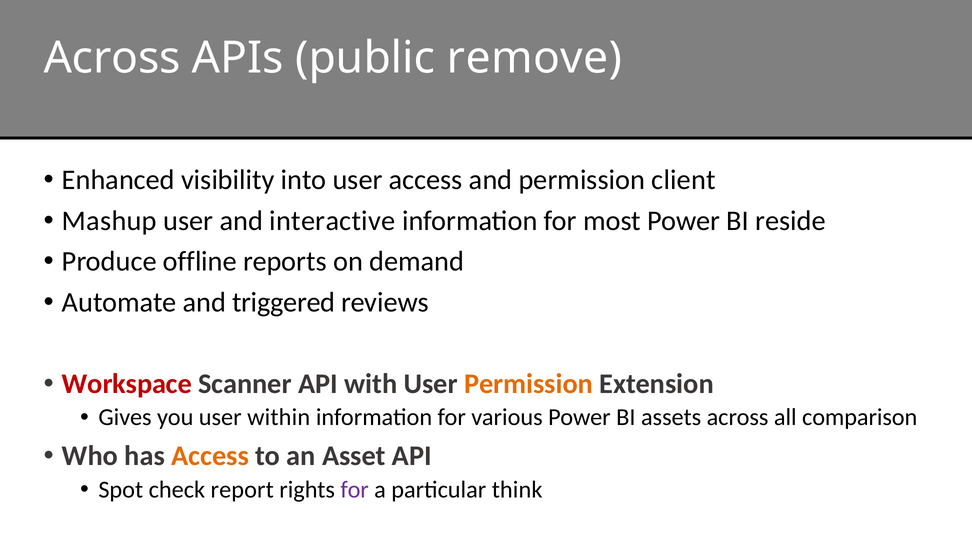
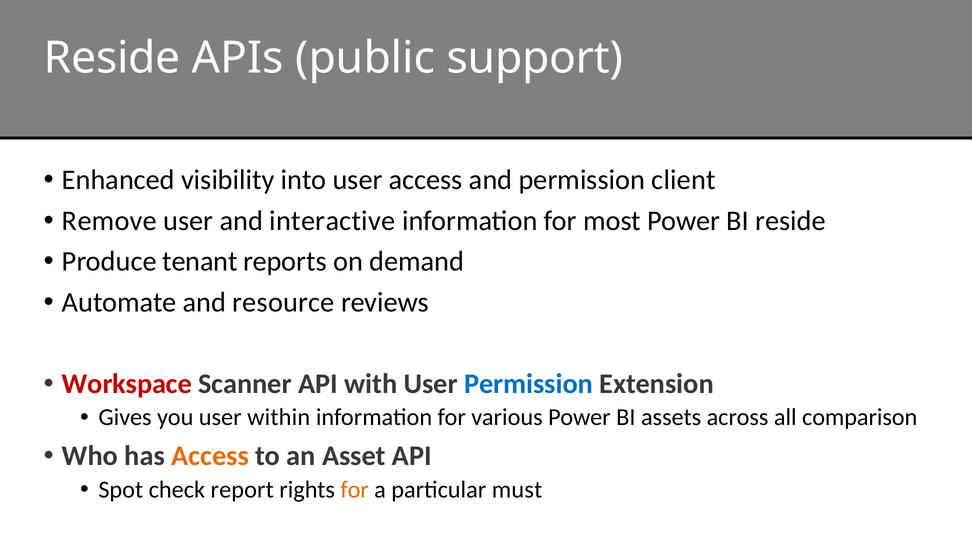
Across at (112, 58): Across -> Reside
remove: remove -> support
Mashup: Mashup -> Remove
offline: offline -> tenant
triggered: triggered -> resource
Permission at (529, 384) colour: orange -> blue
for at (355, 489) colour: purple -> orange
think: think -> must
